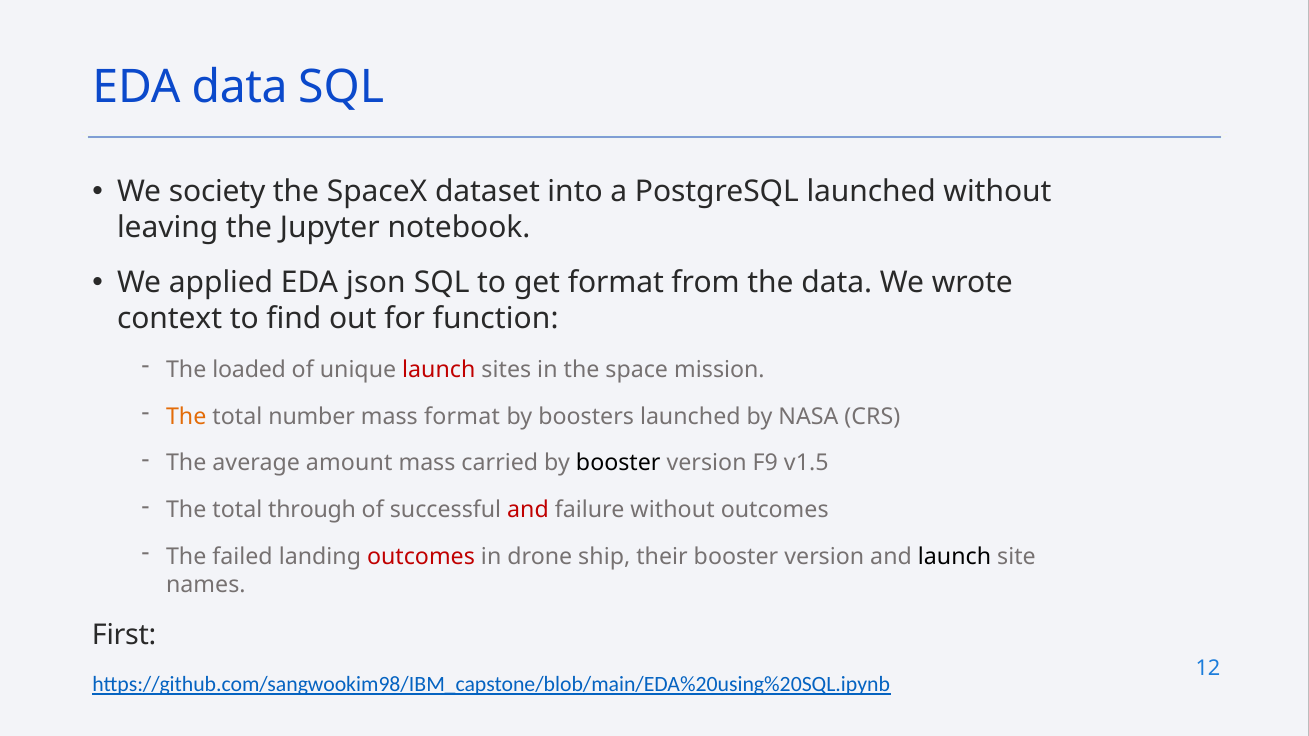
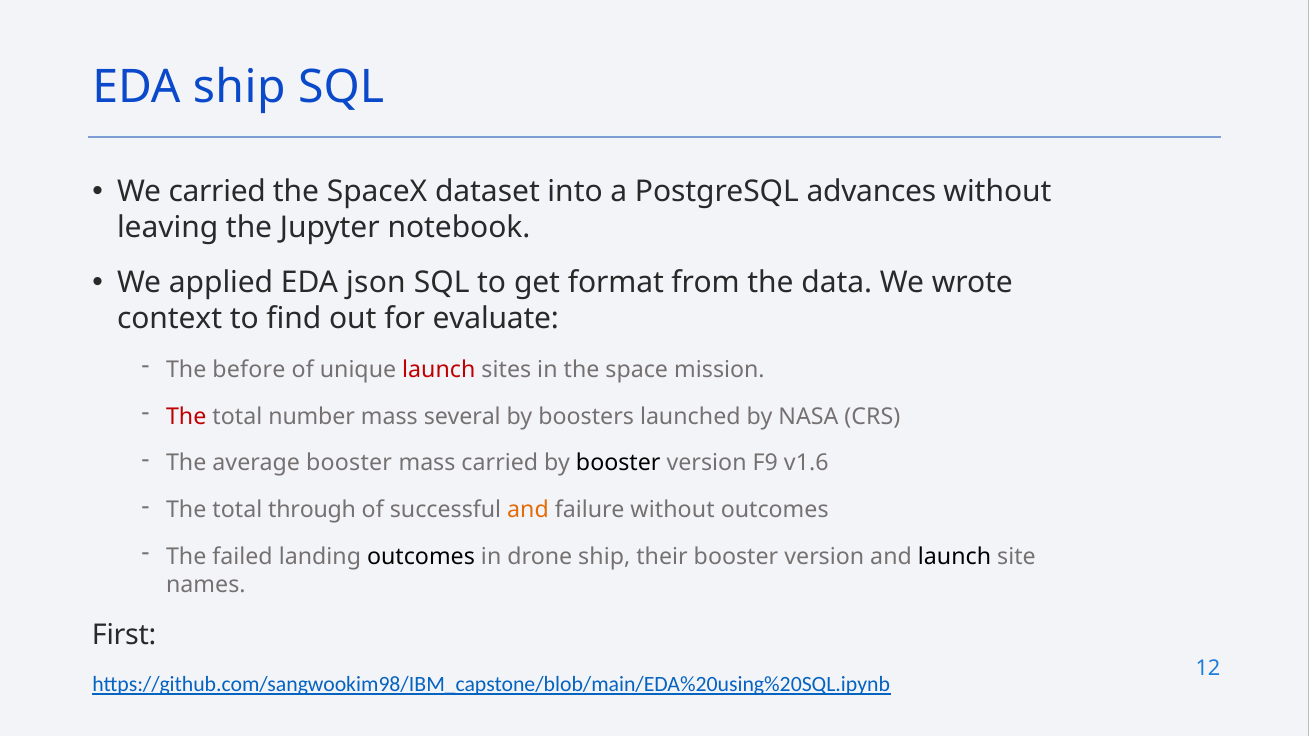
EDA data: data -> ship
We society: society -> carried
PostgreSQL launched: launched -> advances
function: function -> evaluate
loaded: loaded -> before
The at (186, 417) colour: orange -> red
mass format: format -> several
average amount: amount -> booster
v1.5: v1.5 -> v1.6
and at (528, 510) colour: red -> orange
outcomes at (421, 557) colour: red -> black
